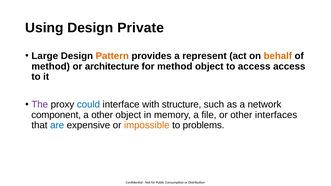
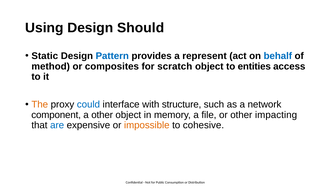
Private: Private -> Should
Large: Large -> Static
Pattern colour: orange -> blue
behalf colour: orange -> blue
architecture: architecture -> composites
for method: method -> scratch
to access: access -> entities
The colour: purple -> orange
interfaces: interfaces -> impacting
problems: problems -> cohesive
